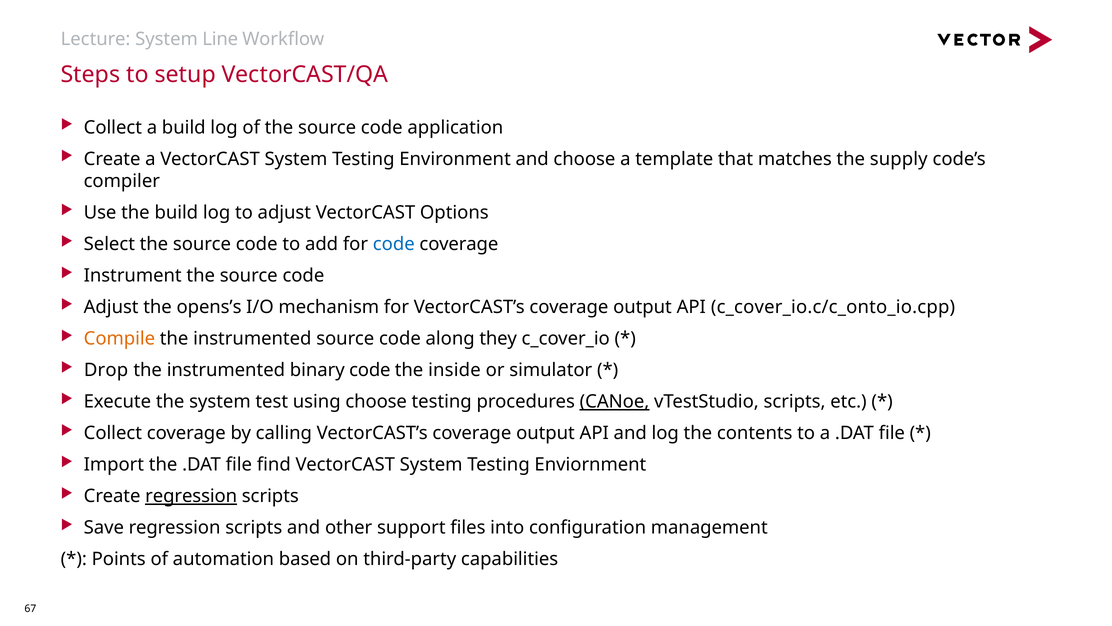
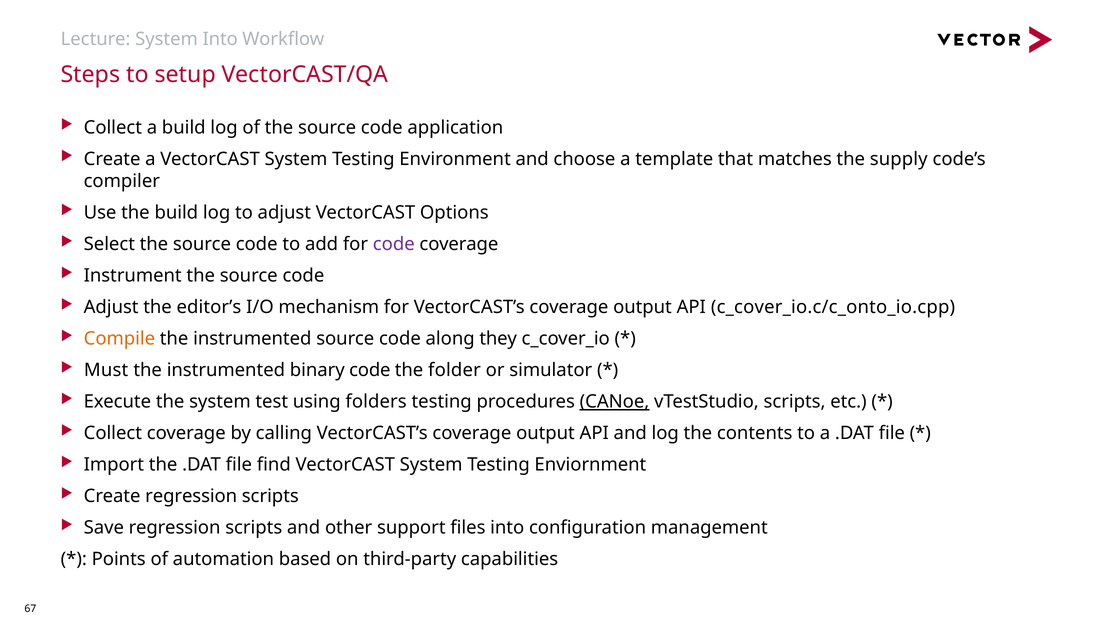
System Line: Line -> Into
code at (394, 244) colour: blue -> purple
opens’s: opens’s -> editor’s
Drop: Drop -> Must
inside: inside -> folder
using choose: choose -> folders
regression at (191, 496) underline: present -> none
